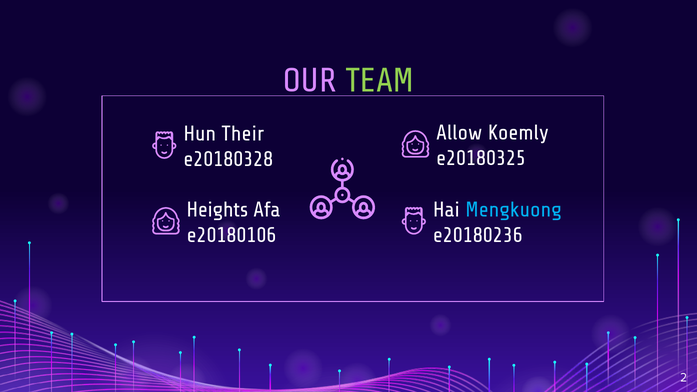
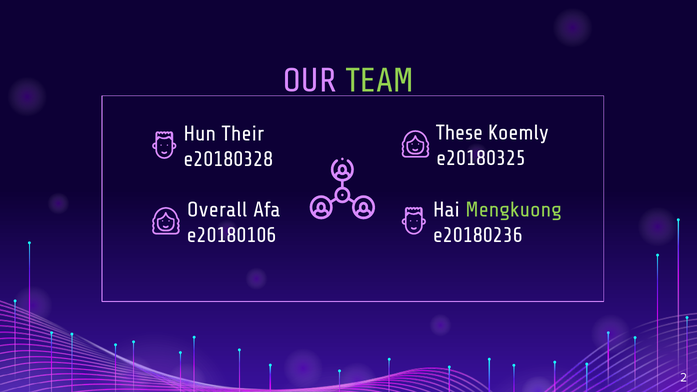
Allow: Allow -> These
Heights: Heights -> Overall
Mengkuong colour: light blue -> light green
